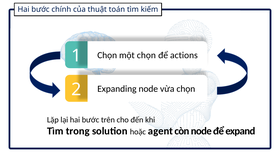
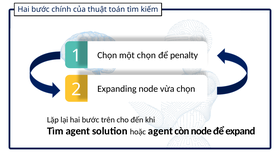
actions: actions -> penalty
Tìm trong: trong -> agent
